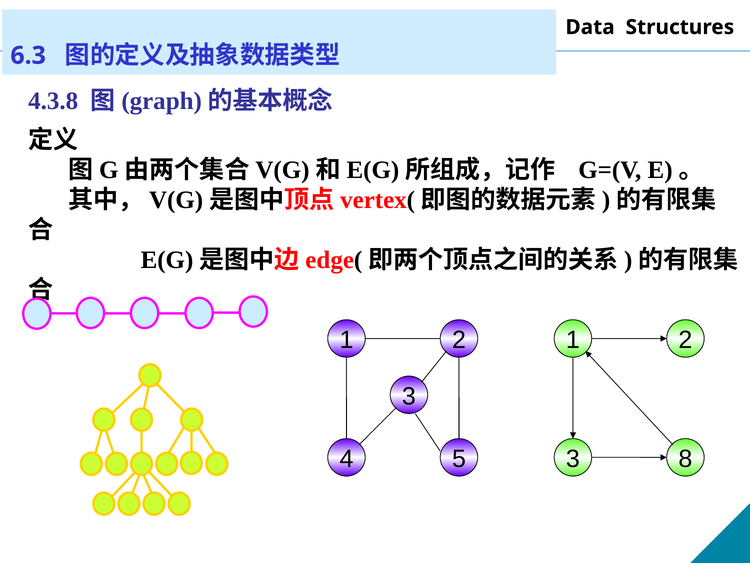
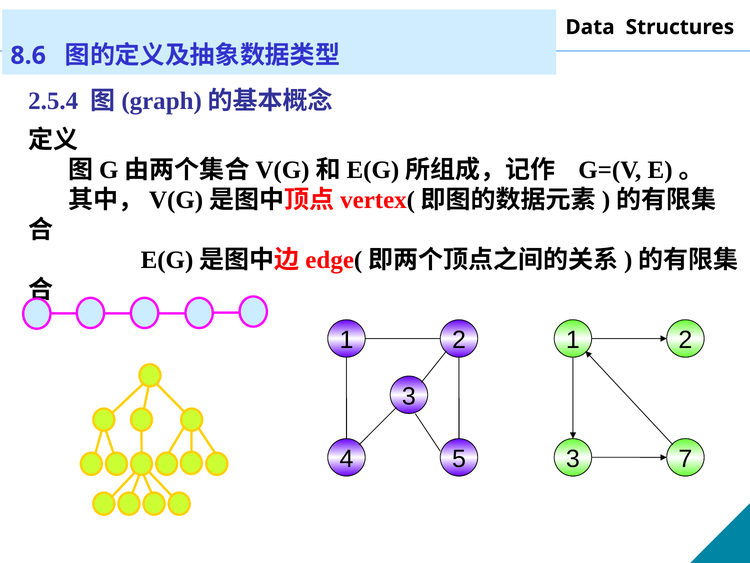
6.3: 6.3 -> 8.6
4.3.8: 4.3.8 -> 2.5.4
8: 8 -> 7
